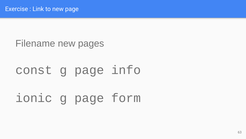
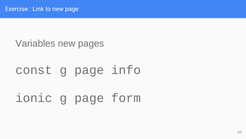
Filename: Filename -> Variables
